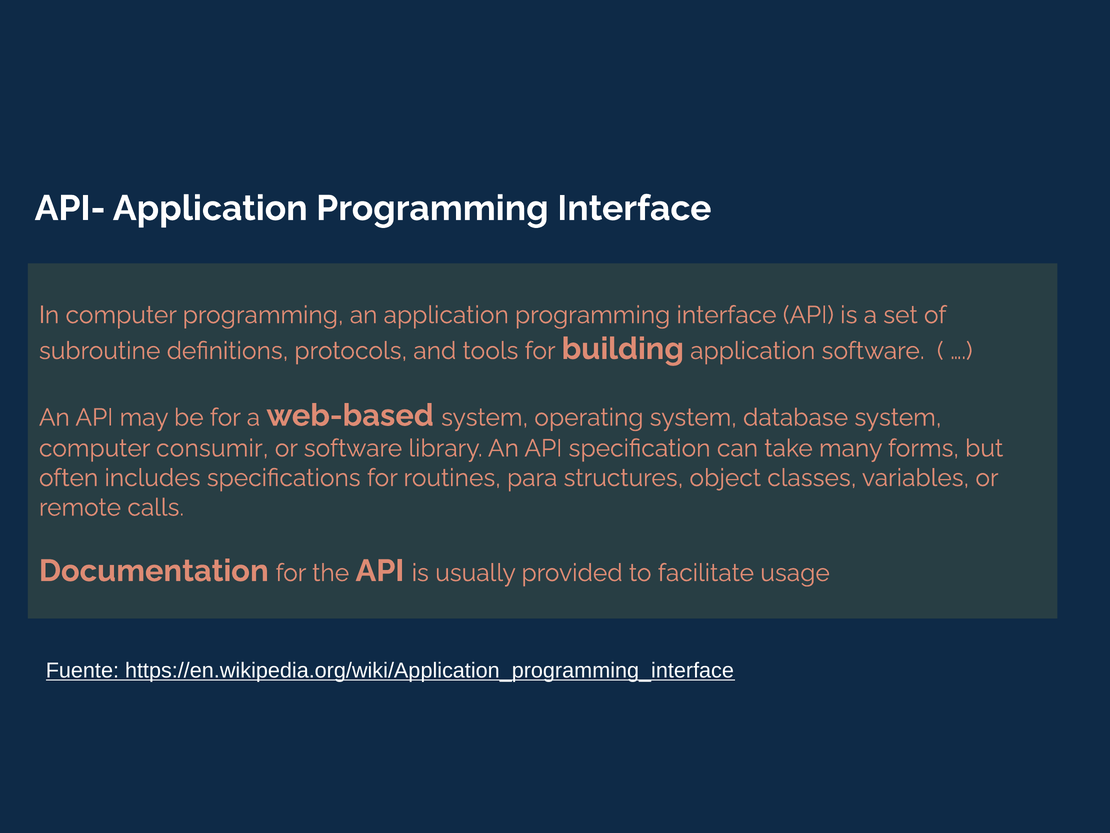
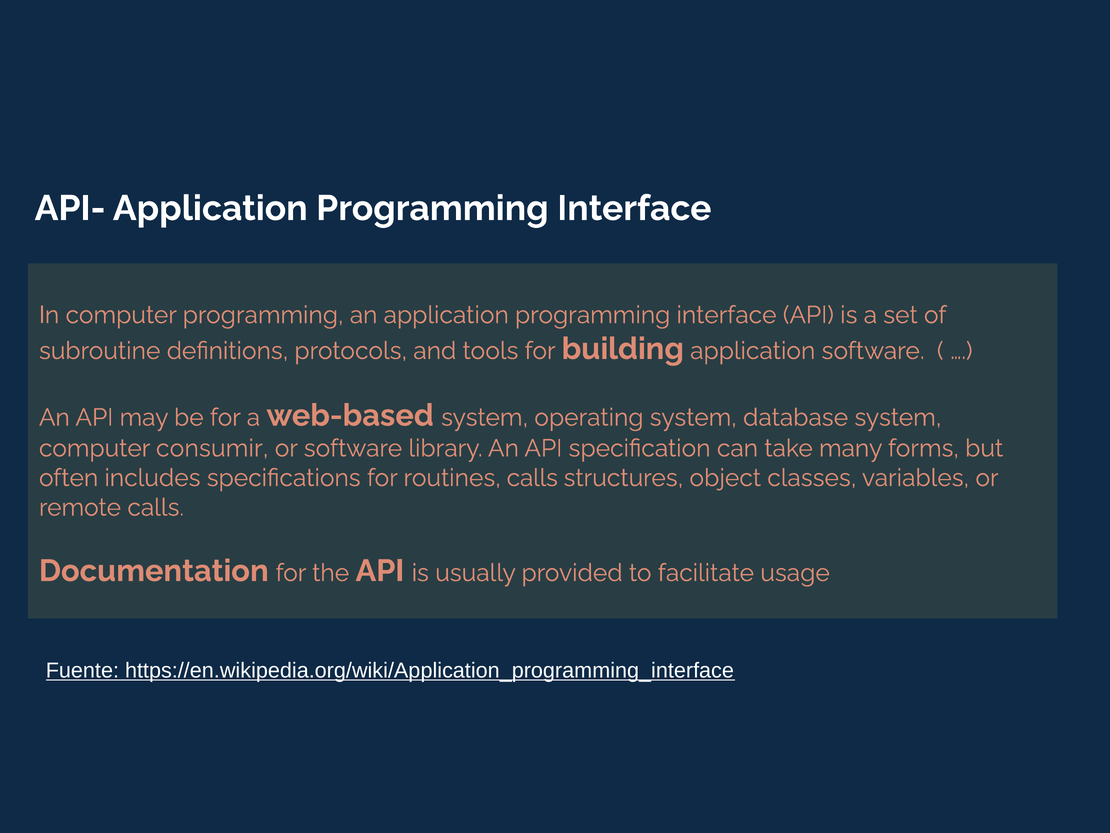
routines para: para -> calls
